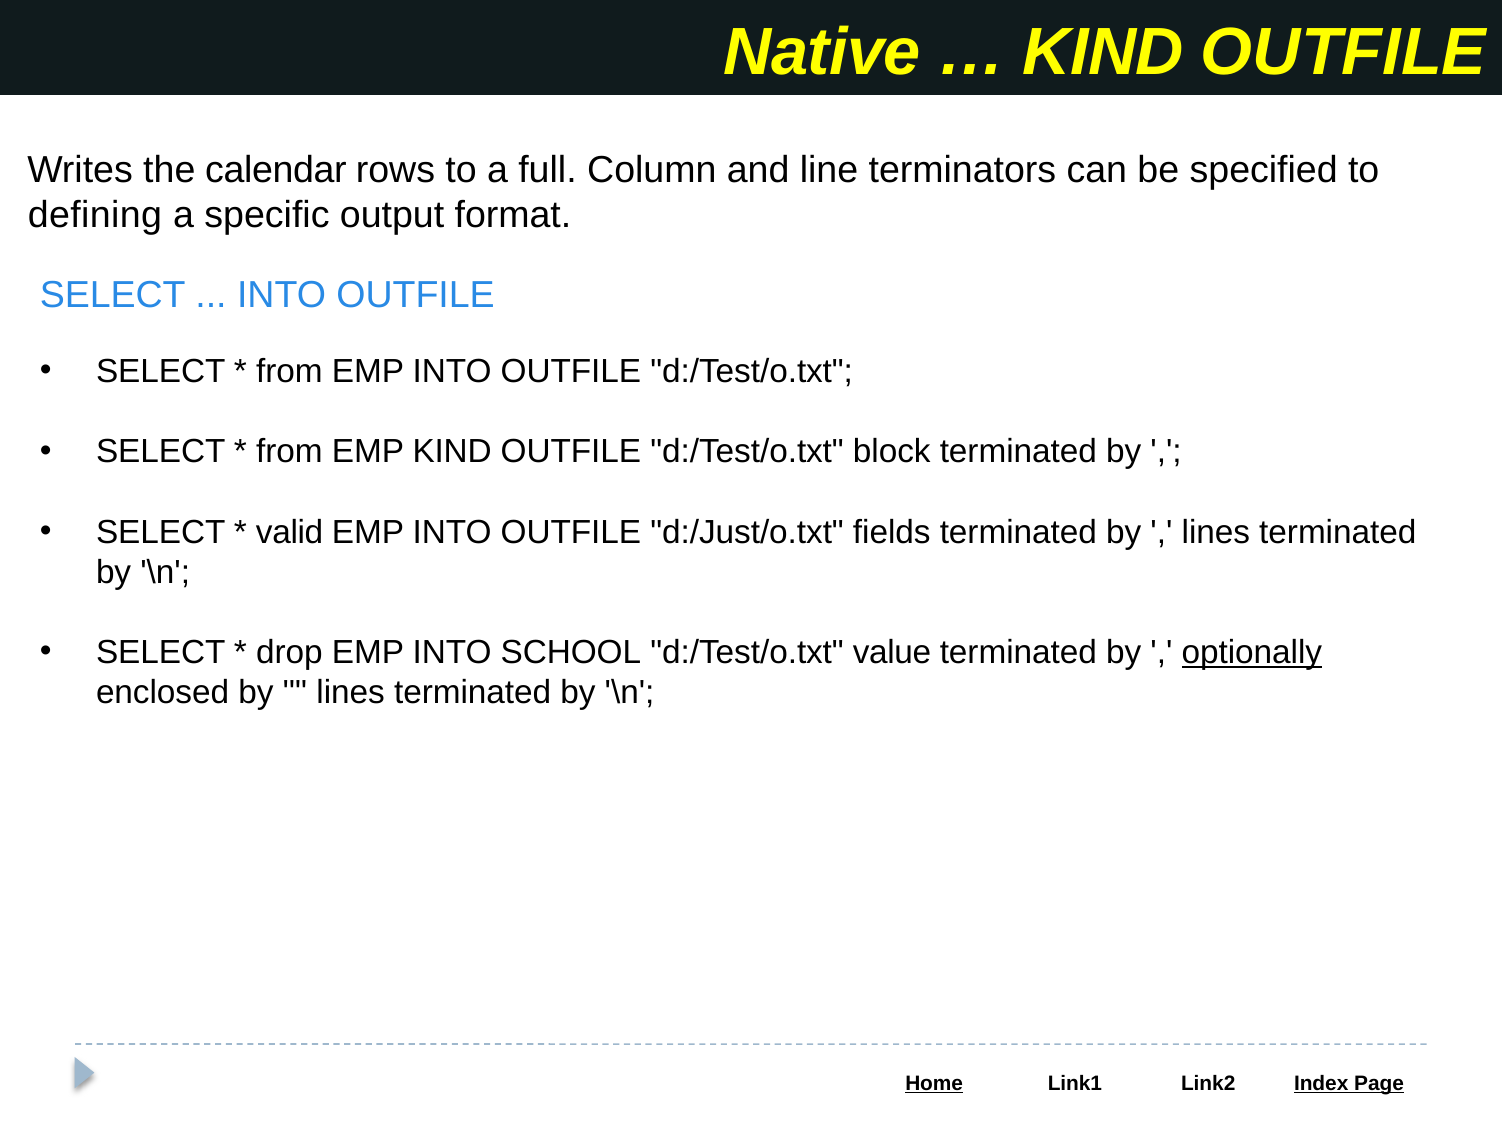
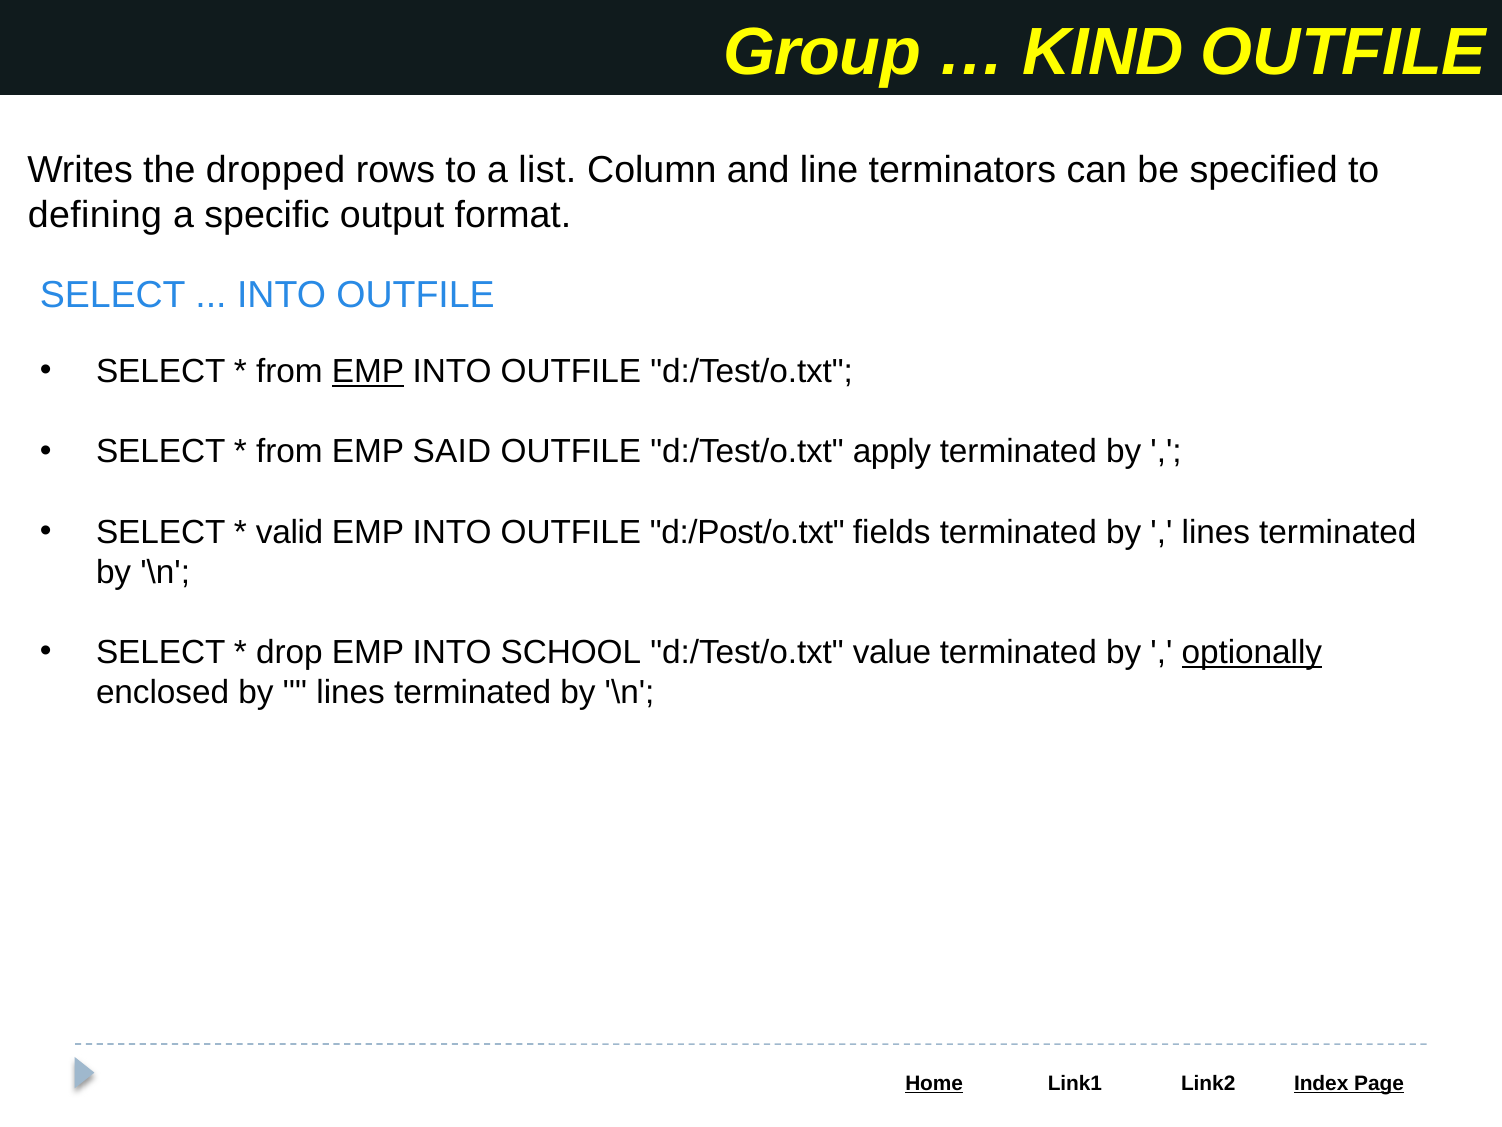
Native: Native -> Group
calendar: calendar -> dropped
full: full -> list
EMP at (368, 372) underline: none -> present
EMP KIND: KIND -> SAID
block: block -> apply
d:/Just/o.txt: d:/Just/o.txt -> d:/Post/o.txt
